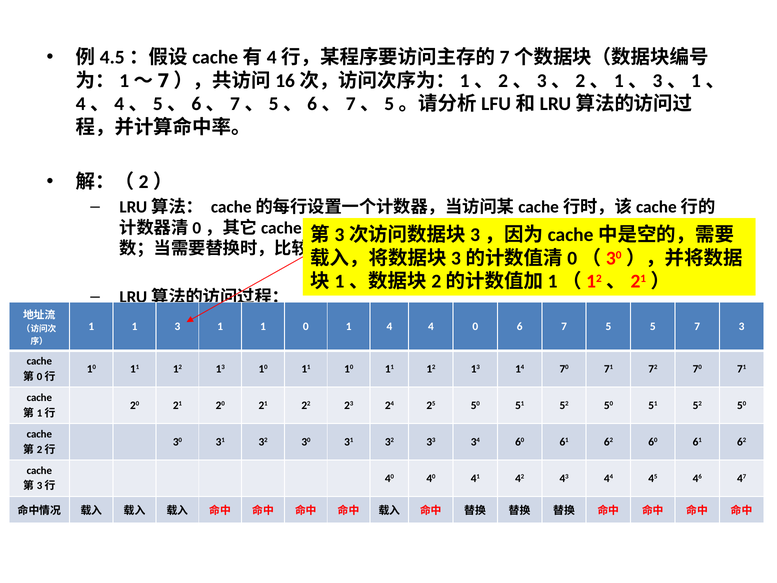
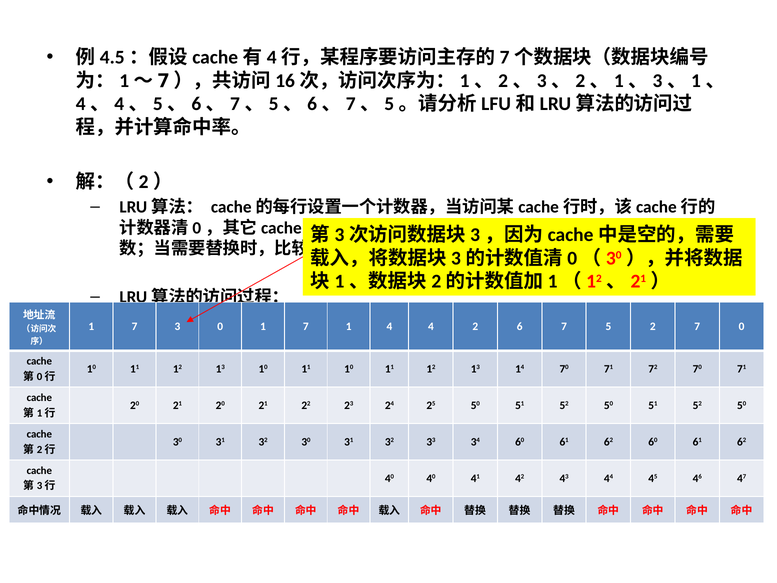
1 at (135, 326): 1 -> 7
3 1: 1 -> 0
0 at (306, 326): 0 -> 7
4 0: 0 -> 2
5 5: 5 -> 2
7 3: 3 -> 0
